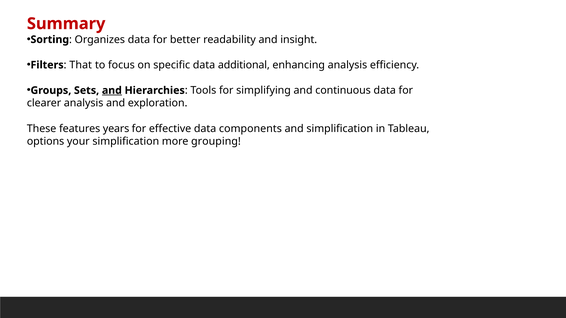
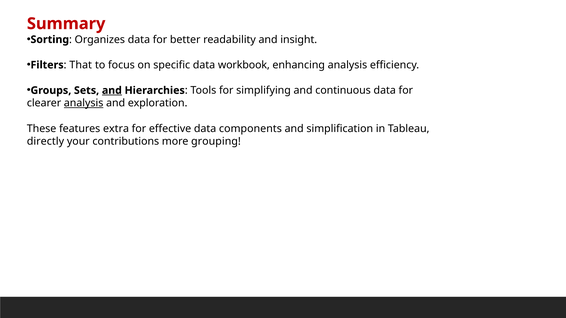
additional: additional -> workbook
analysis at (84, 103) underline: none -> present
years: years -> extra
options: options -> directly
your simplification: simplification -> contributions
